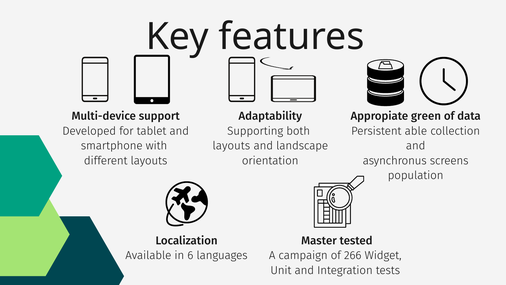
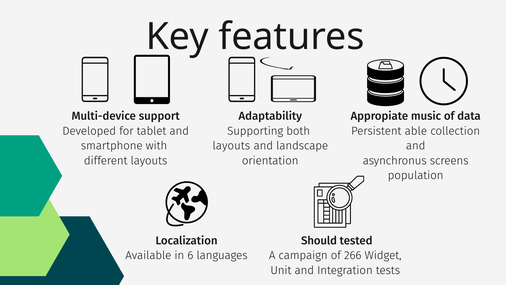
green: green -> music
Master: Master -> Should
